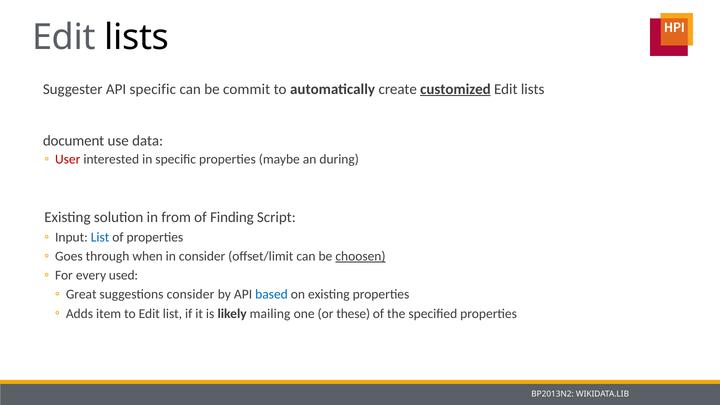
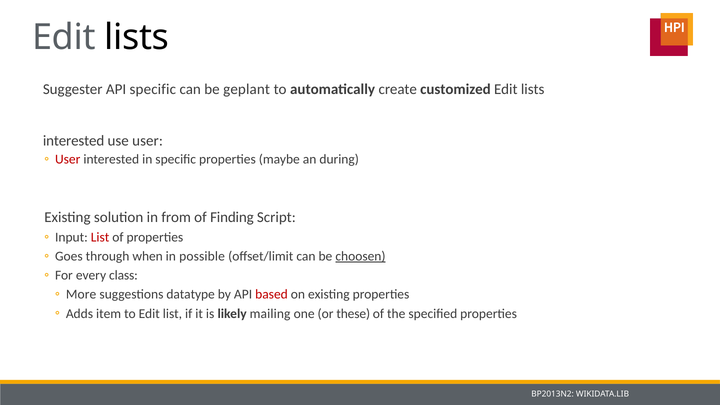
commit: commit -> geplant
customized underline: present -> none
document at (74, 141): document -> interested
use data: data -> user
List at (100, 237) colour: blue -> red
in consider: consider -> possible
used: used -> class
Great: Great -> More
suggestions consider: consider -> datatype
based colour: blue -> red
